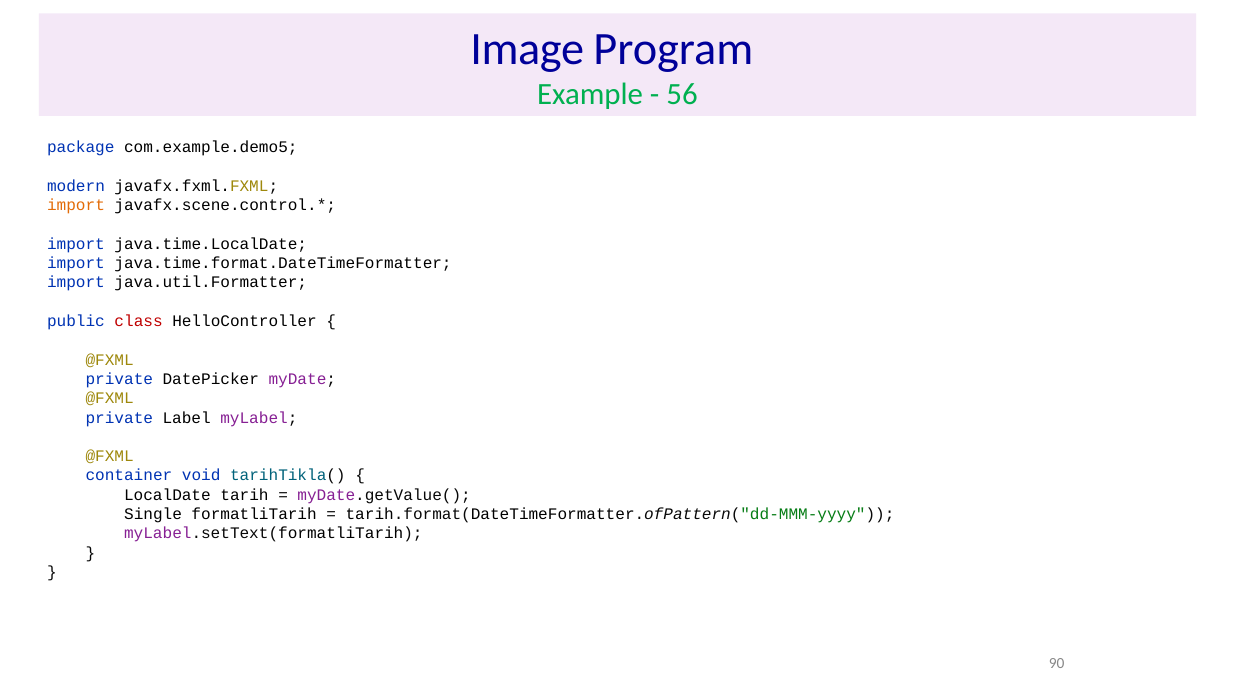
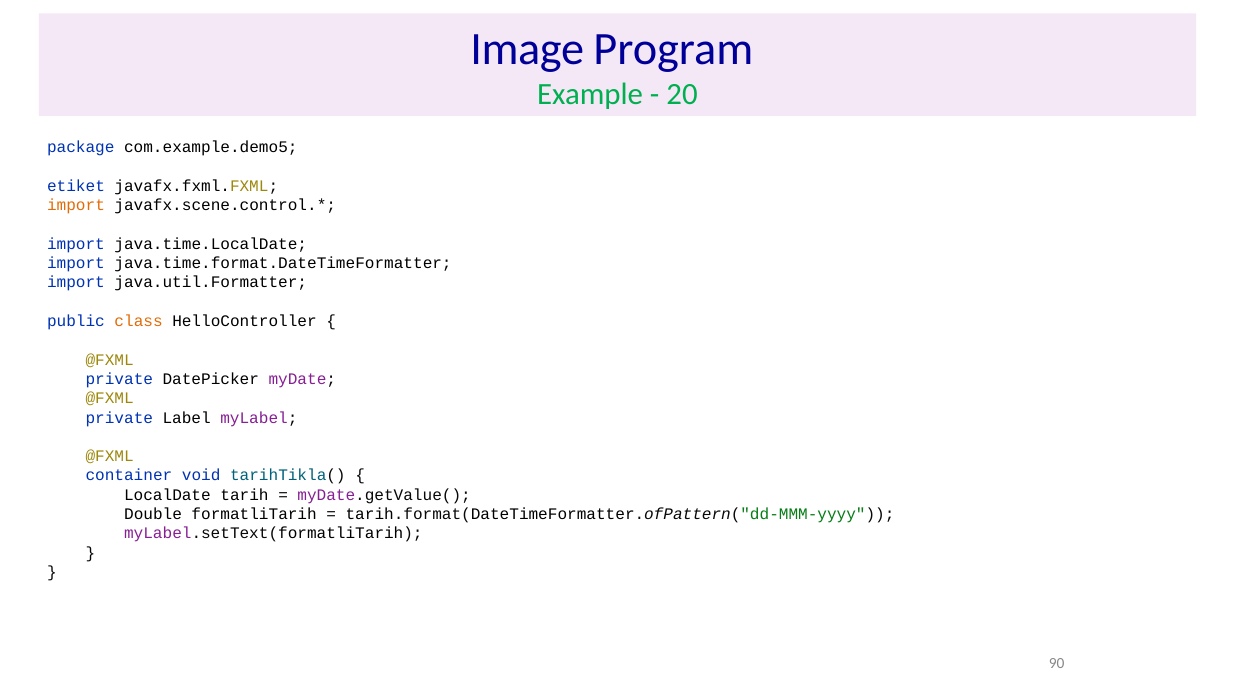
56: 56 -> 20
modern: modern -> etiket
class colour: red -> orange
Single: Single -> Double
